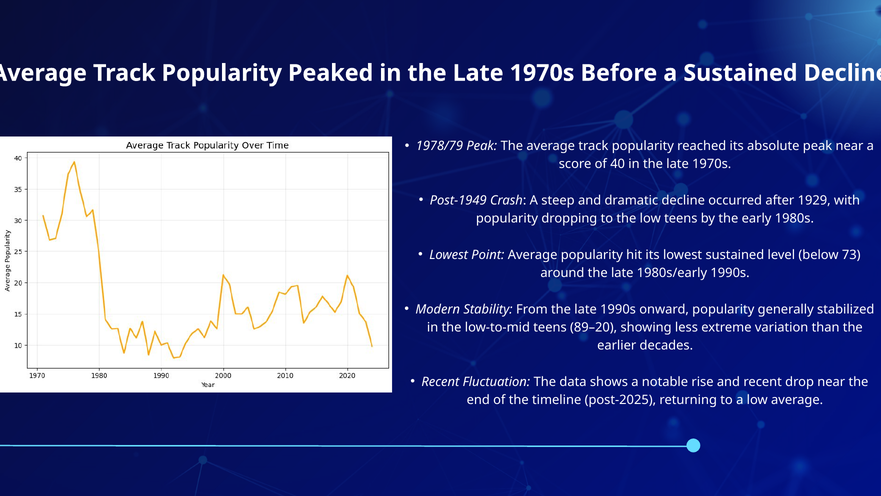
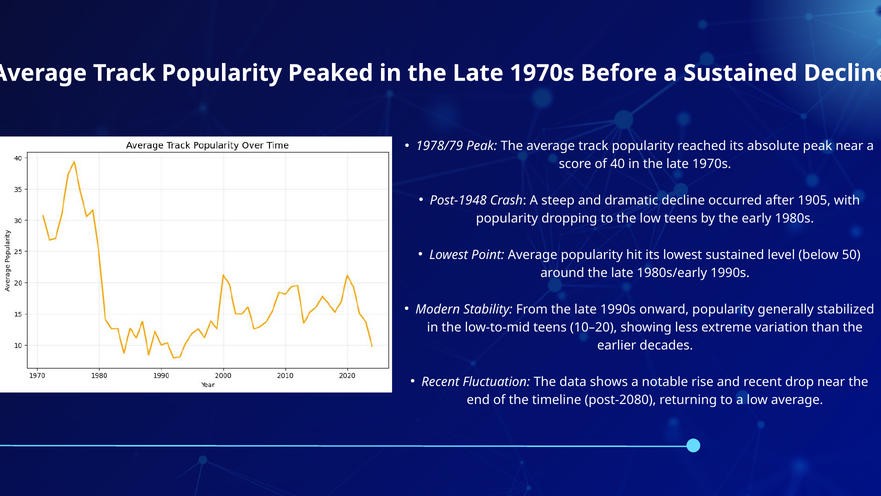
Post-1949: Post-1949 -> Post-1948
1929: 1929 -> 1905
73: 73 -> 50
89–20: 89–20 -> 10–20
post-2025: post-2025 -> post-2080
